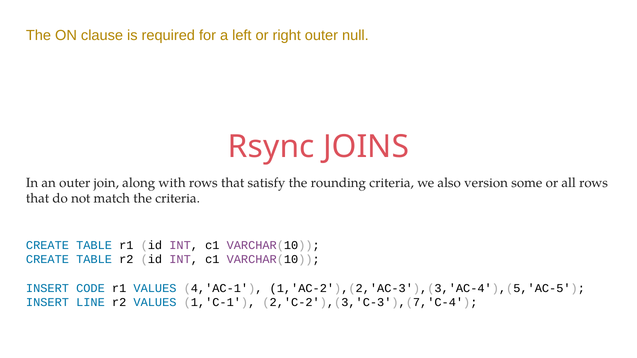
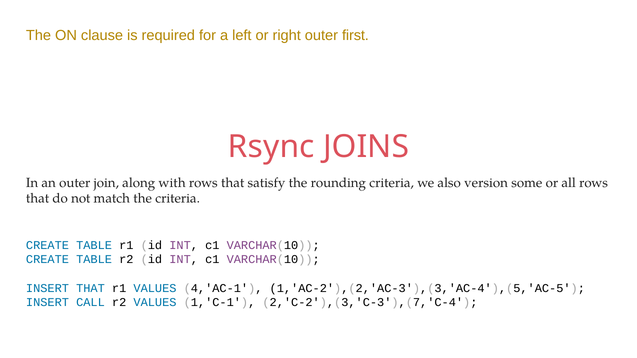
null: null -> first
INSERT CODE: CODE -> THAT
LINE: LINE -> CALL
